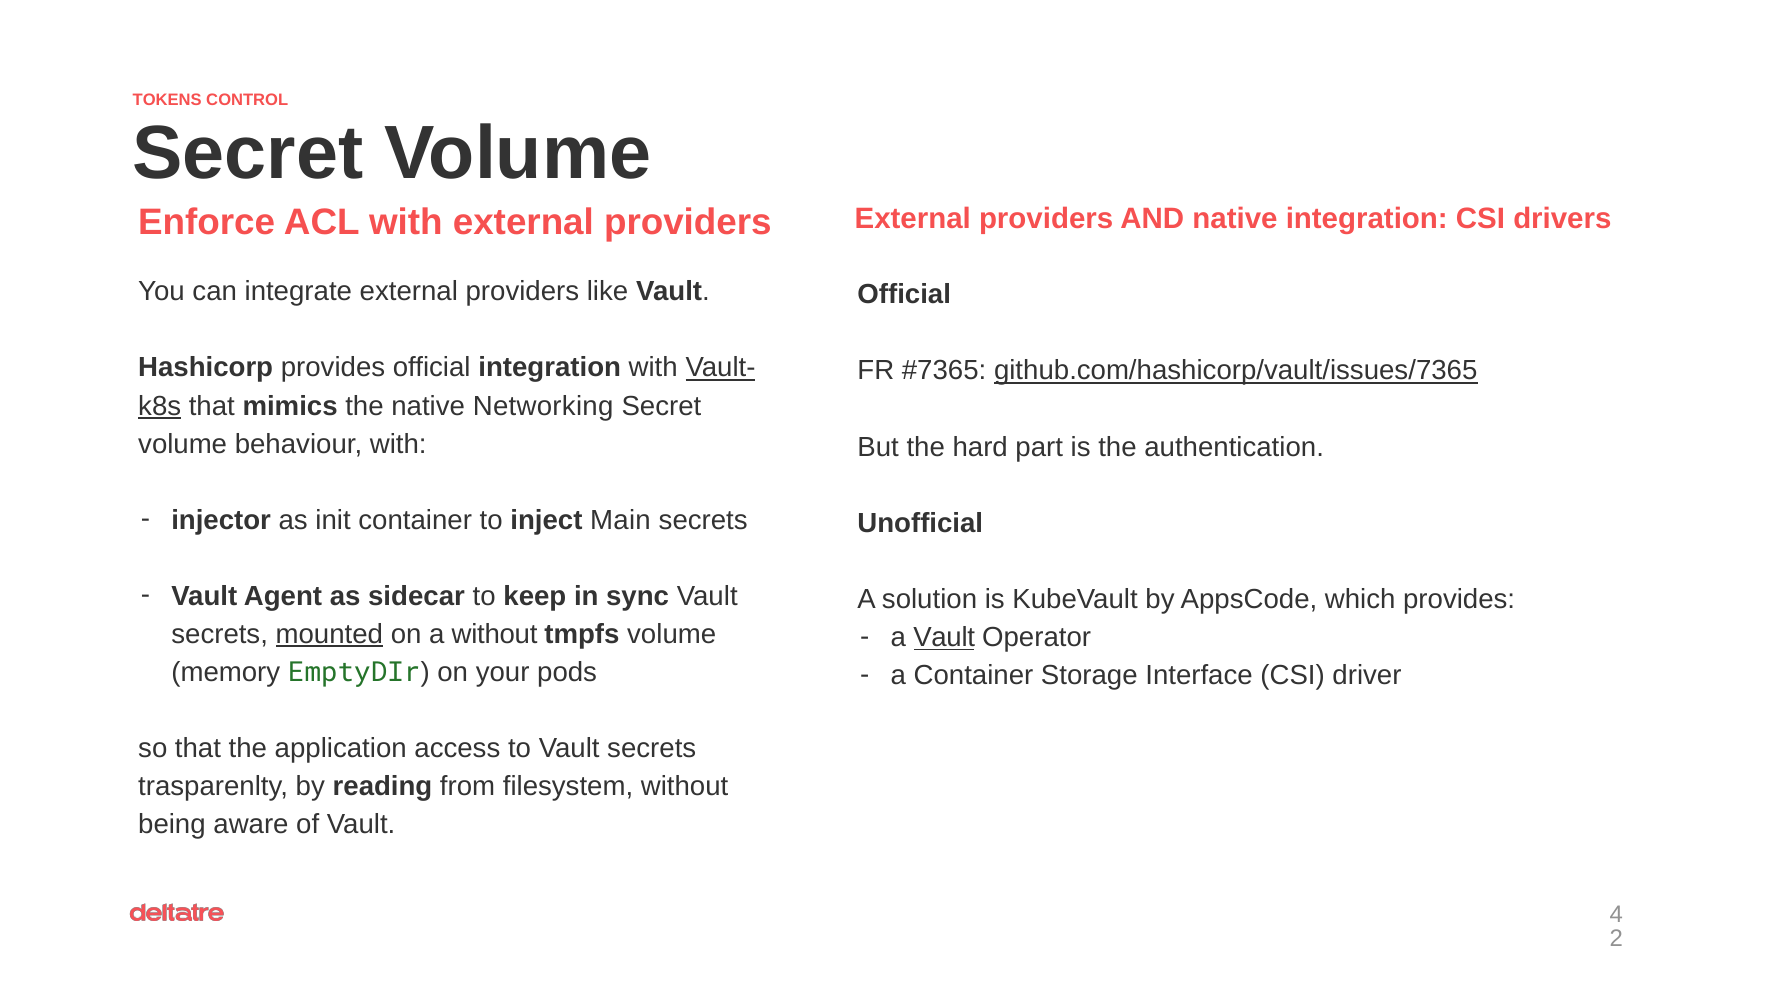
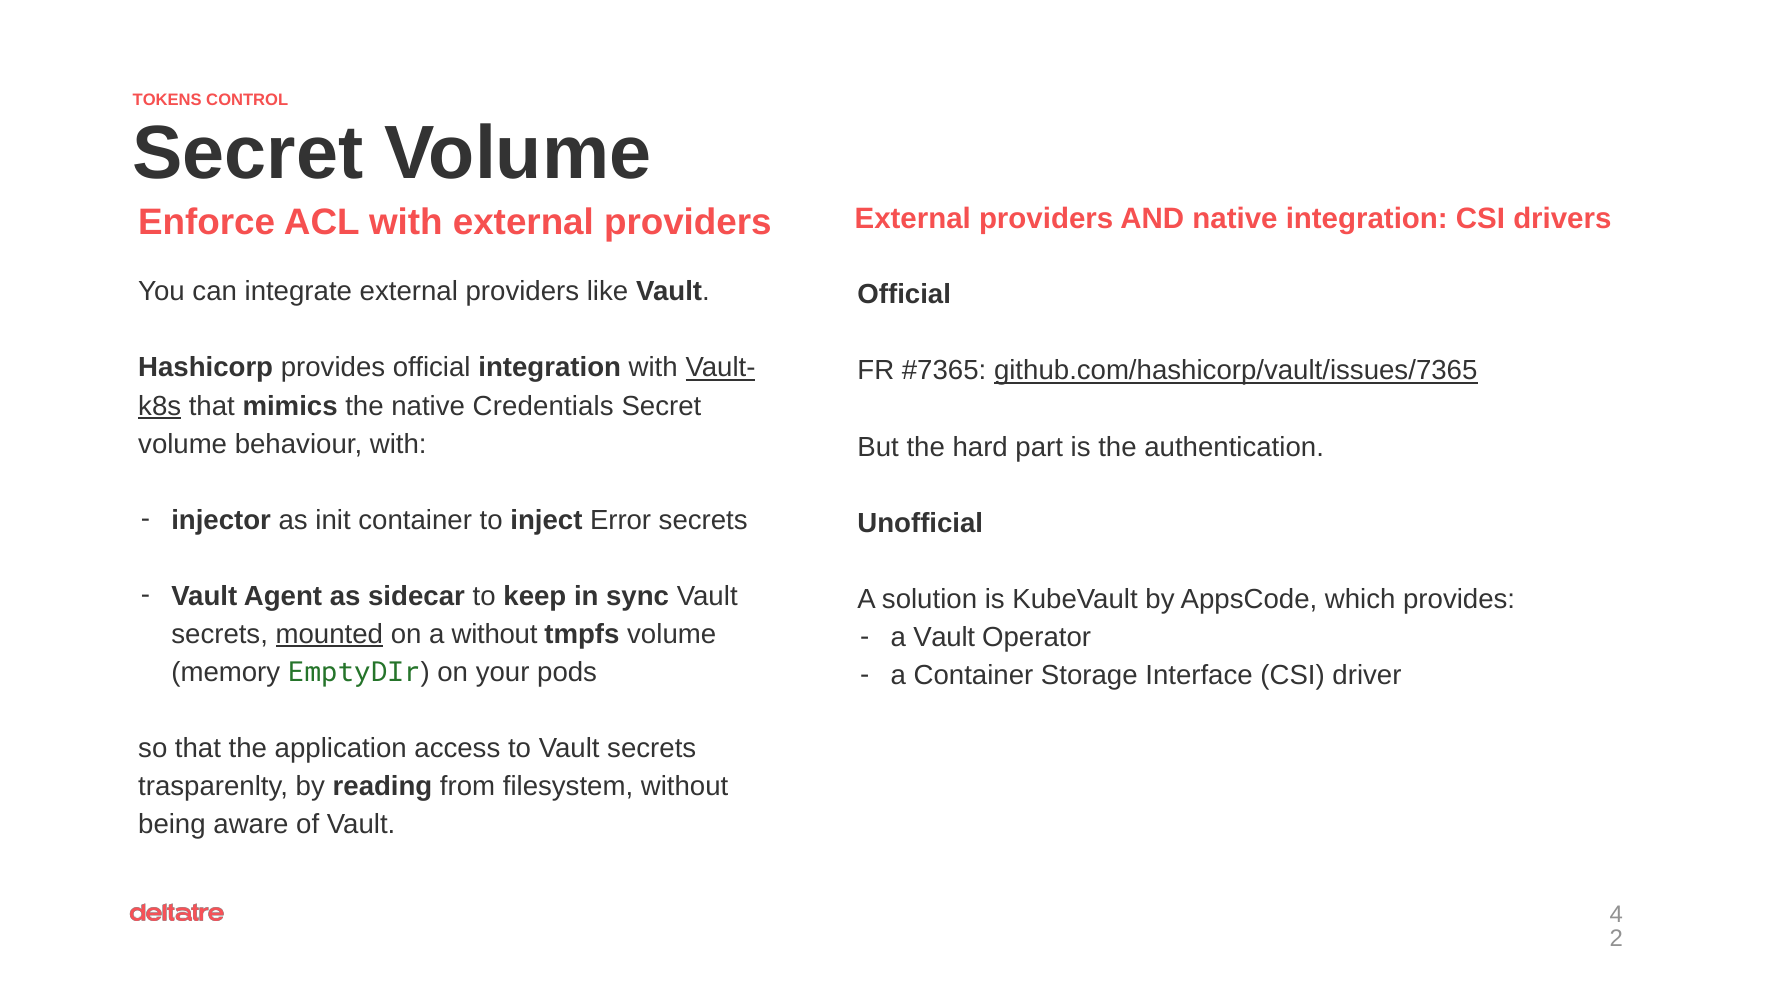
Networking: Networking -> Credentials
Main: Main -> Error
Vault at (944, 638) underline: present -> none
